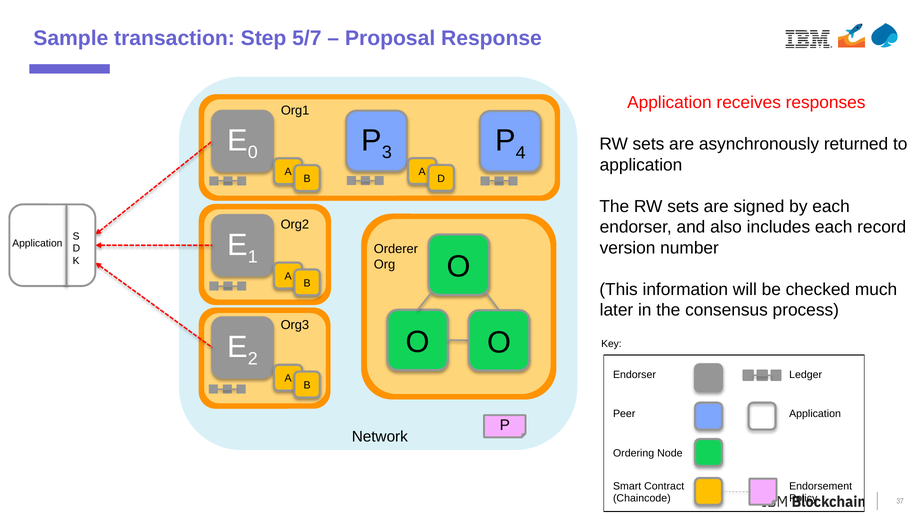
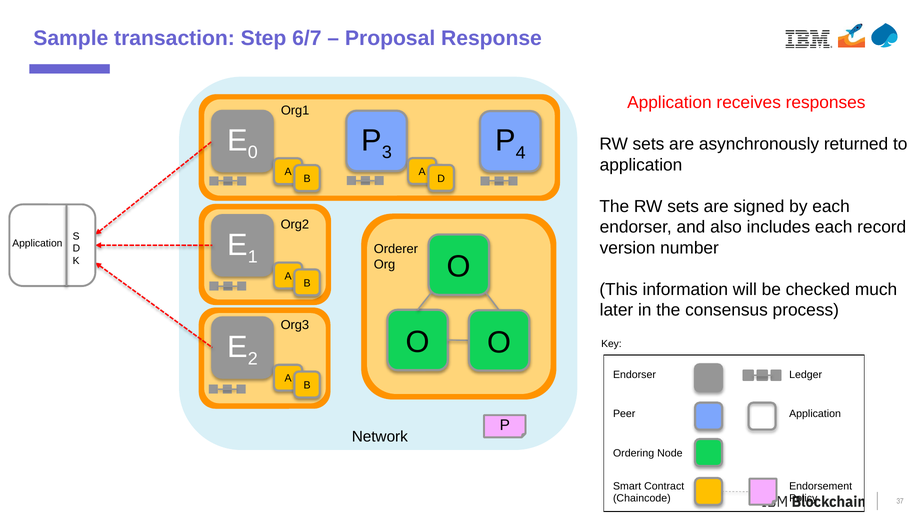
5/7: 5/7 -> 6/7
